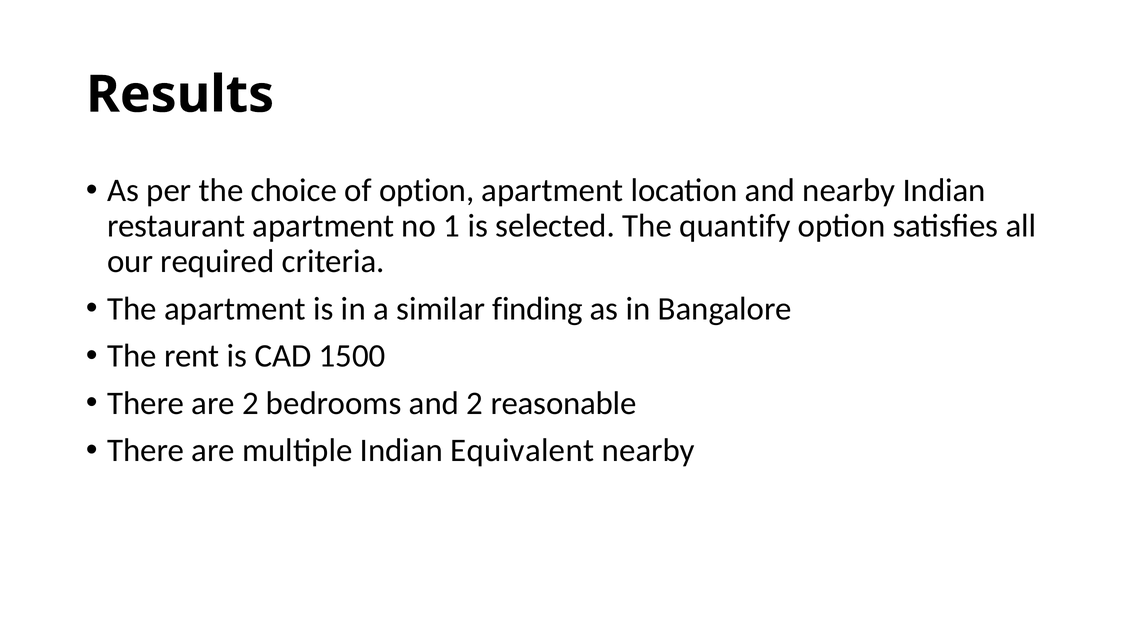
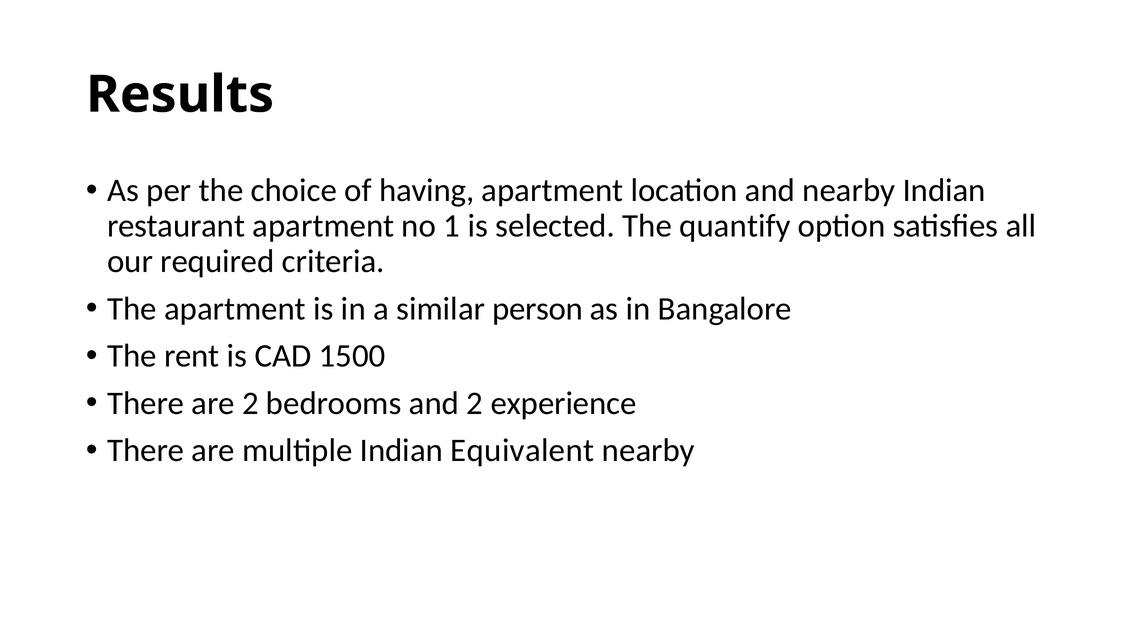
of option: option -> having
finding: finding -> person
reasonable: reasonable -> experience
